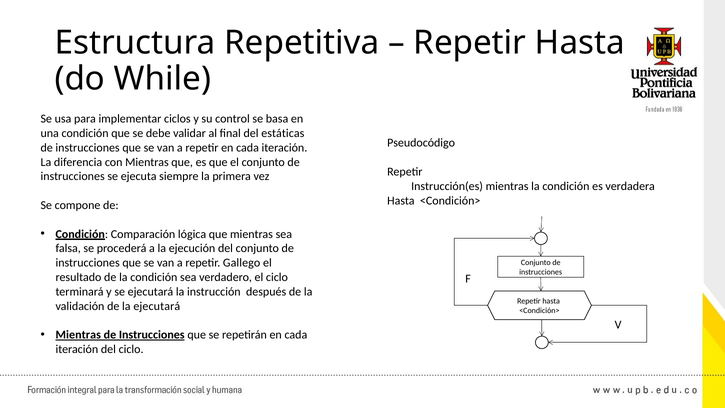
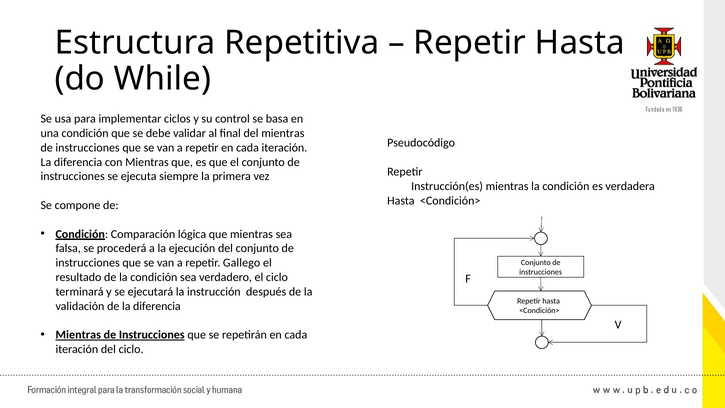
del estáticas: estáticas -> mientras
de la ejecutará: ejecutará -> diferencia
